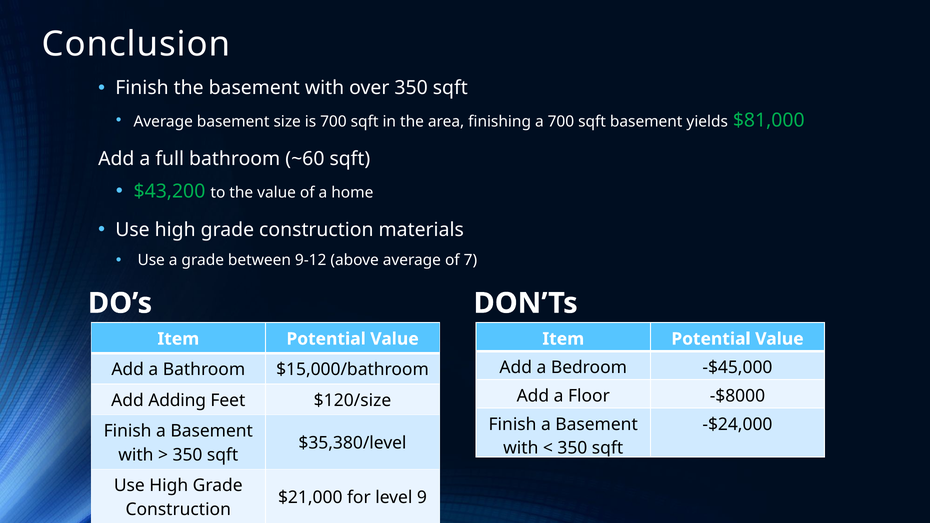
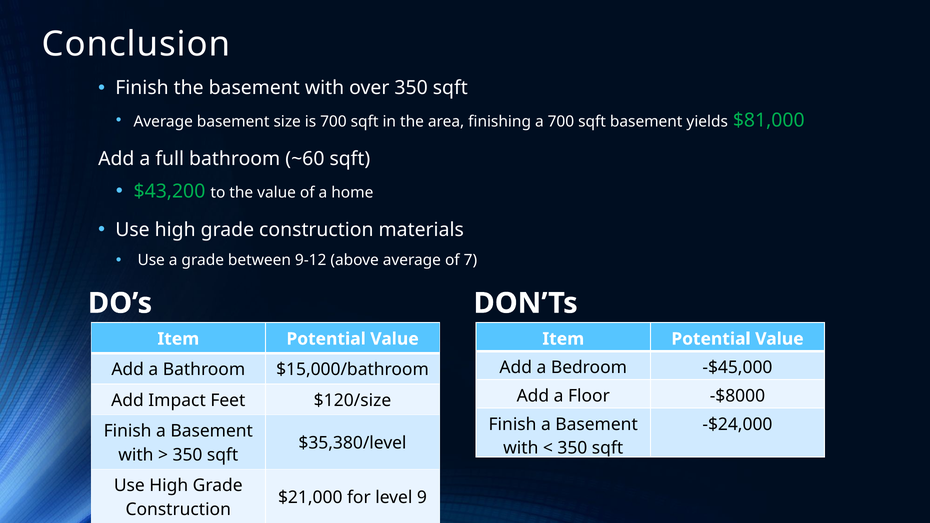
Adding: Adding -> Impact
